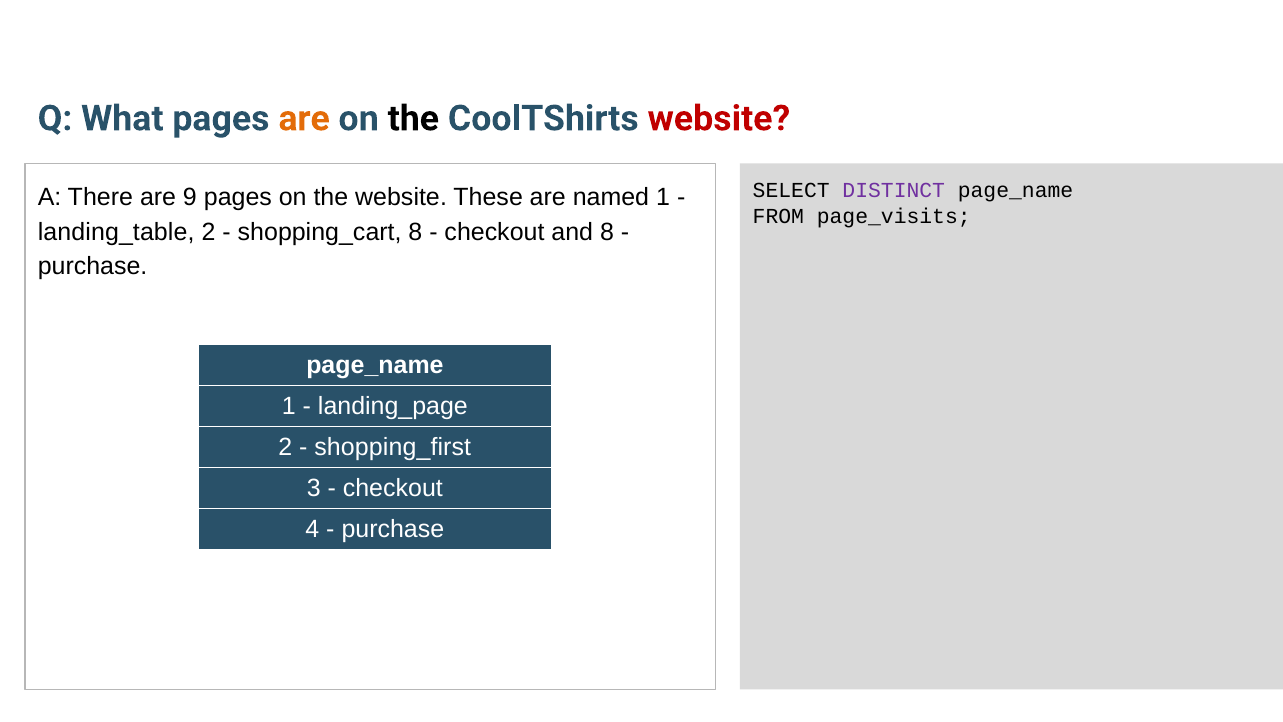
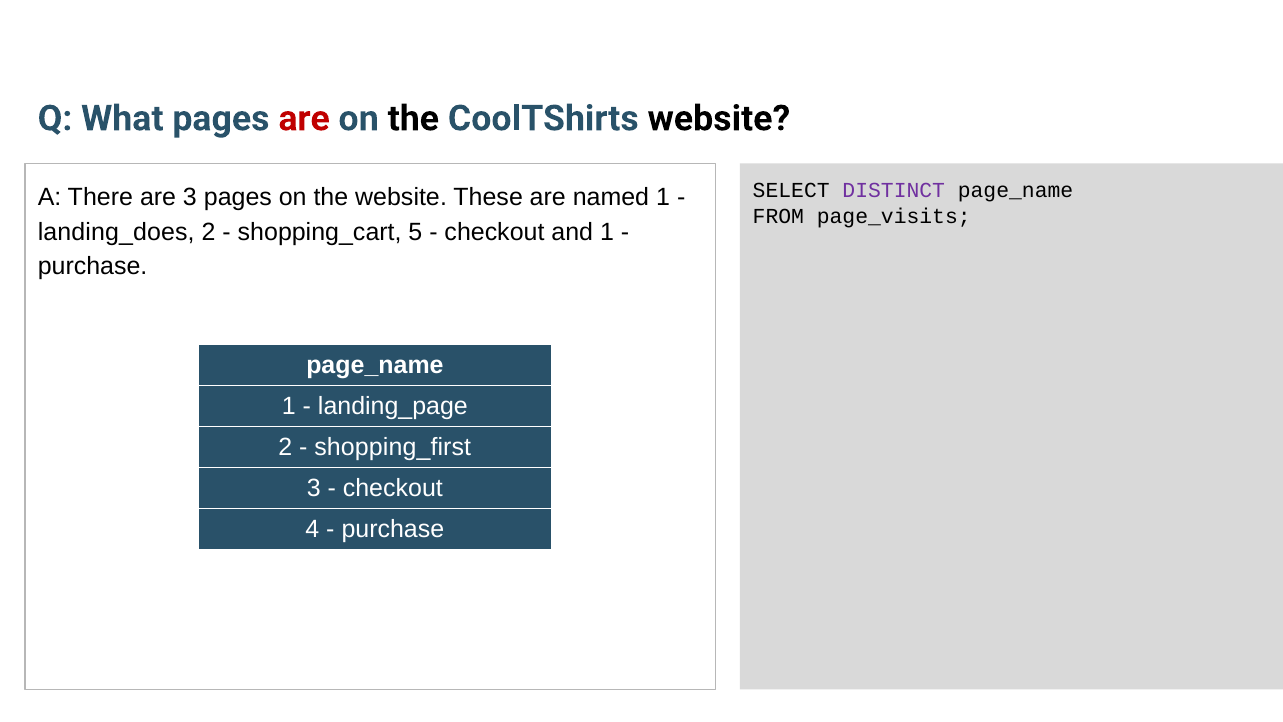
are at (304, 118) colour: orange -> red
website at (719, 118) colour: red -> black
are 9: 9 -> 3
landing_table: landing_table -> landing_does
shopping_cart 8: 8 -> 5
and 8: 8 -> 1
